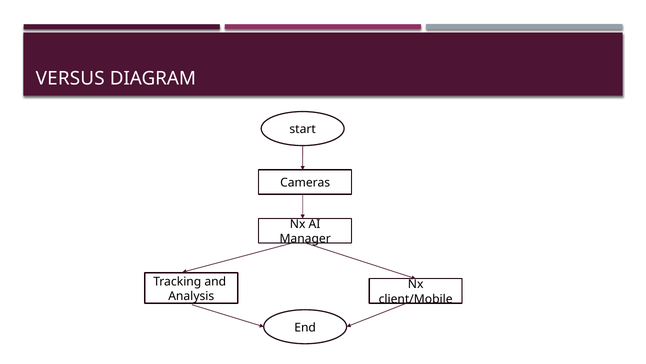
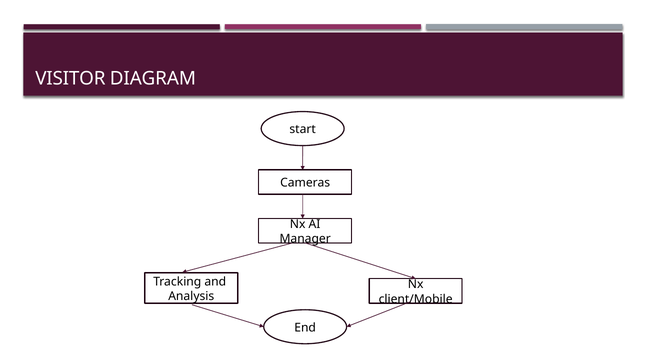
VERSUS: VERSUS -> VISITOR
